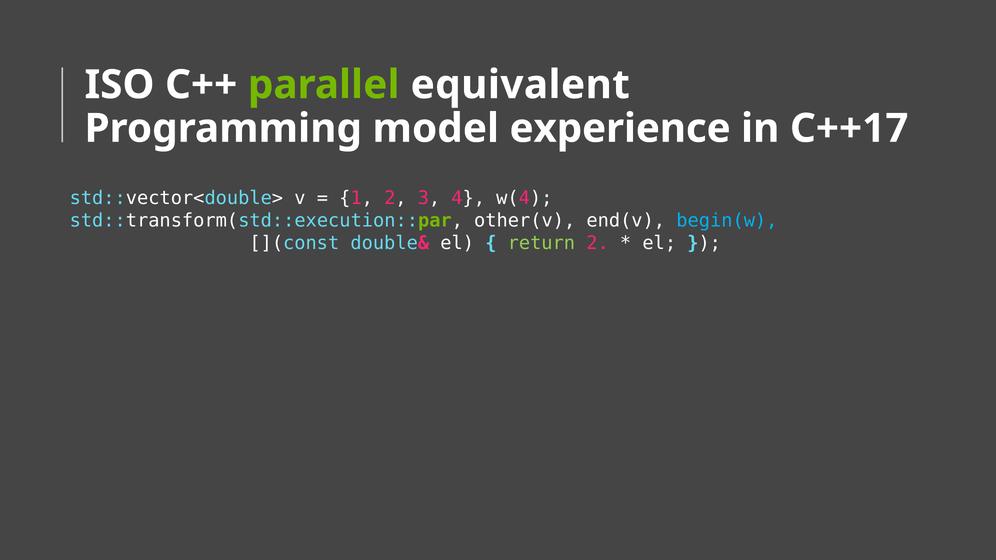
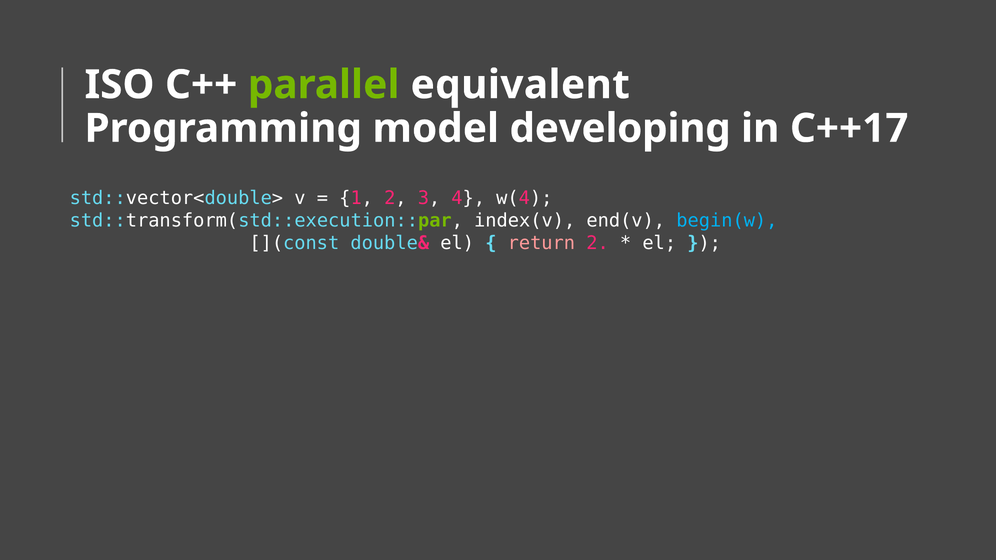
experience: experience -> developing
other(v: other(v -> index(v
return colour: light green -> pink
